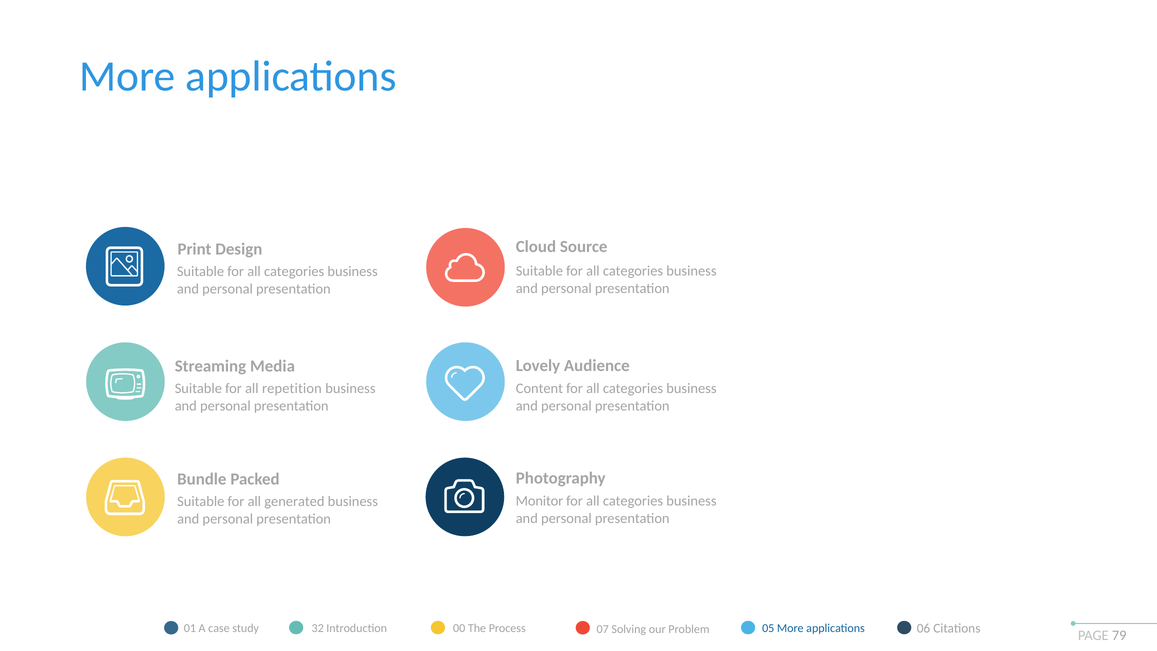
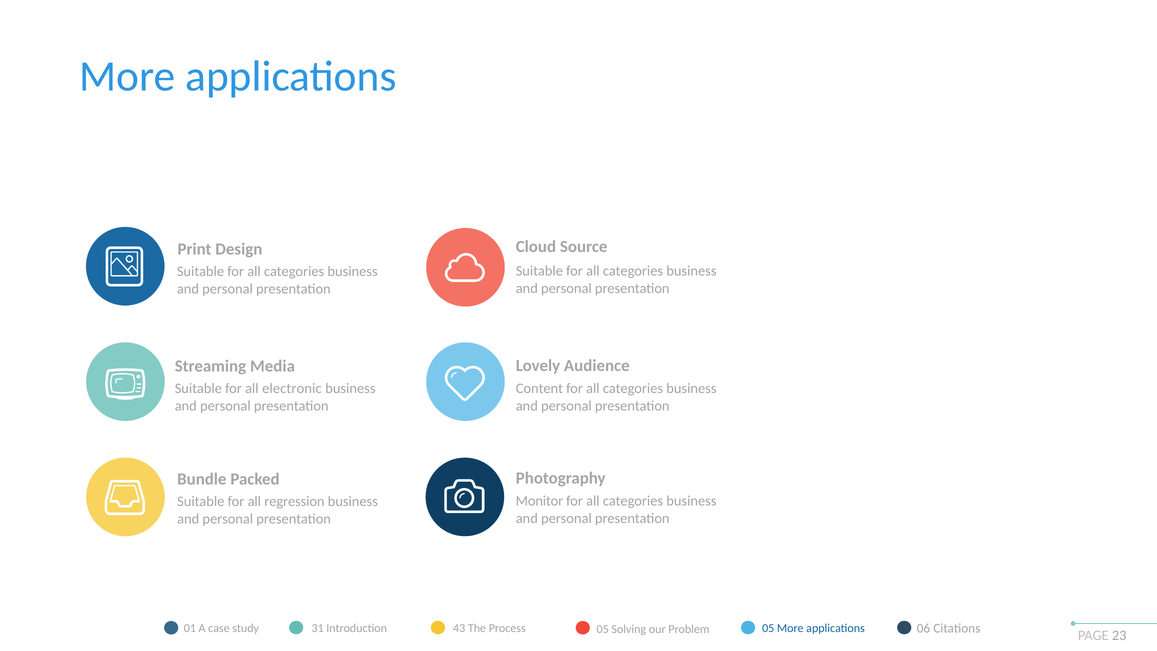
repetition: repetition -> electronic
generated: generated -> regression
32: 32 -> 31
00: 00 -> 43
Process 07: 07 -> 05
79: 79 -> 23
